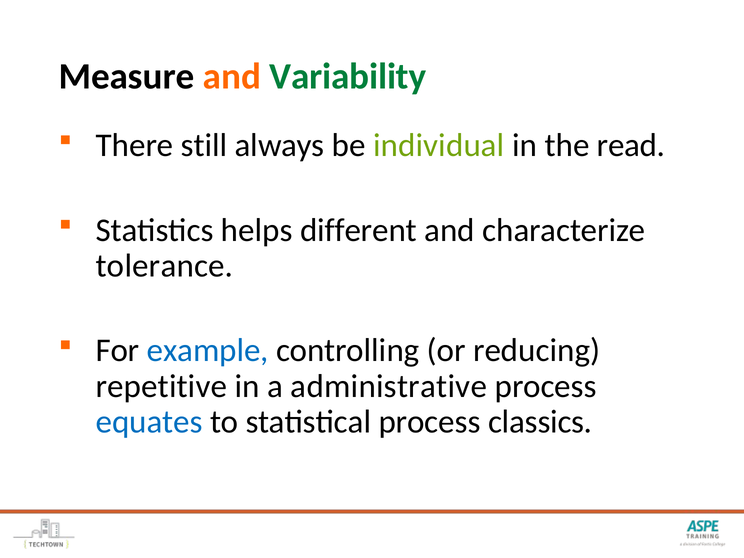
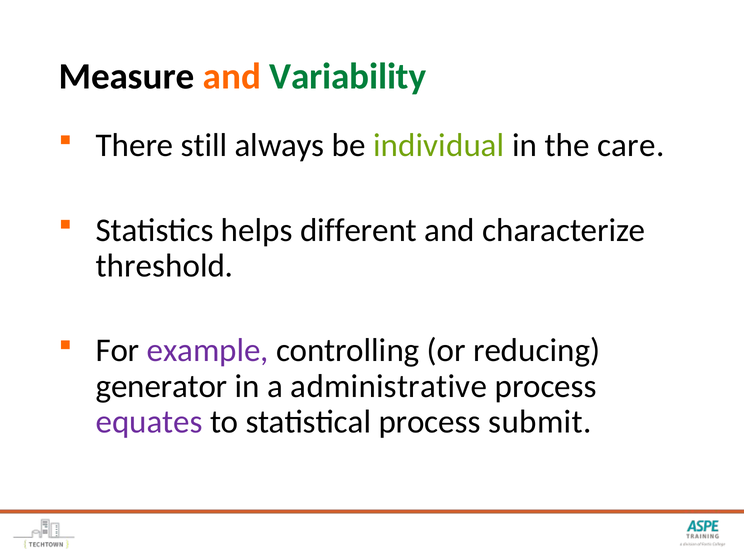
read: read -> care
tolerance: tolerance -> threshold
example colour: blue -> purple
repetitive: repetitive -> generator
equates colour: blue -> purple
classics: classics -> submit
